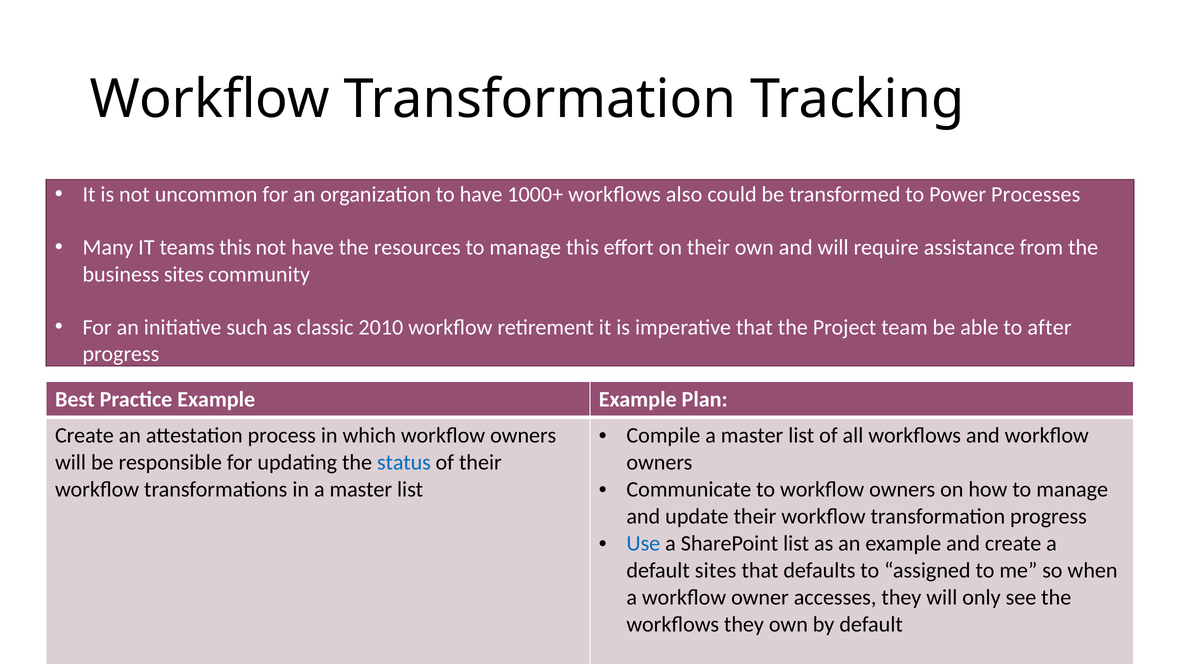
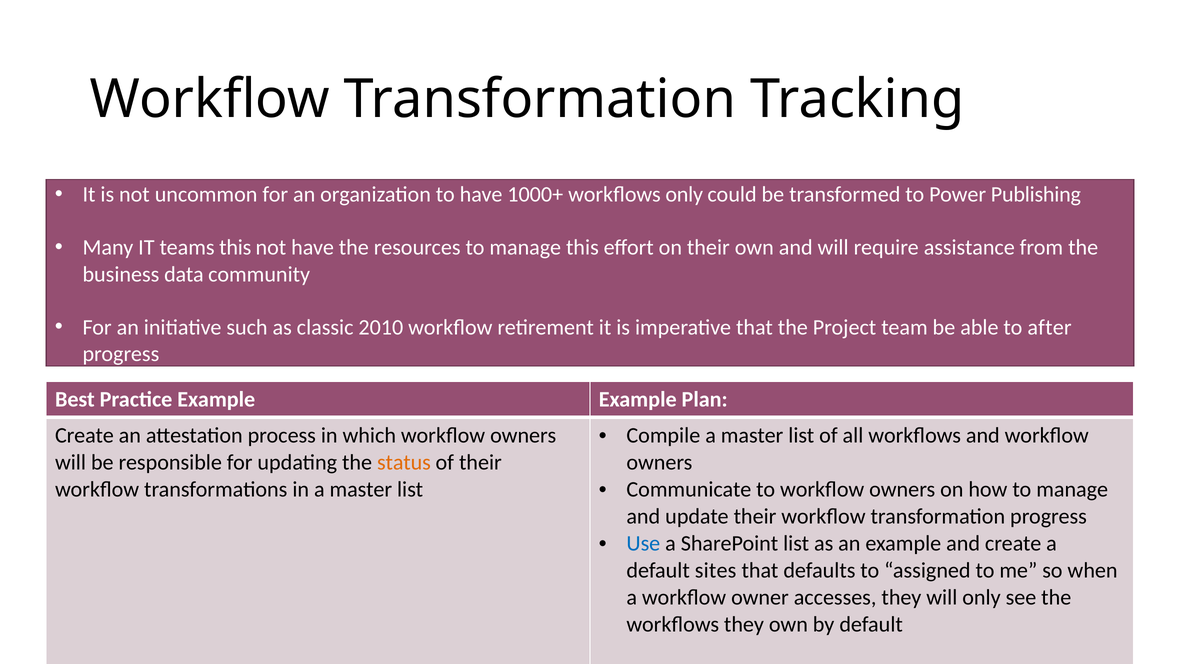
workflows also: also -> only
Processes: Processes -> Publishing
business sites: sites -> data
status colour: blue -> orange
